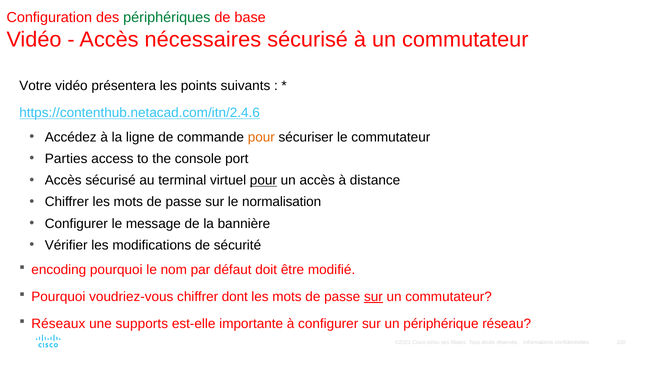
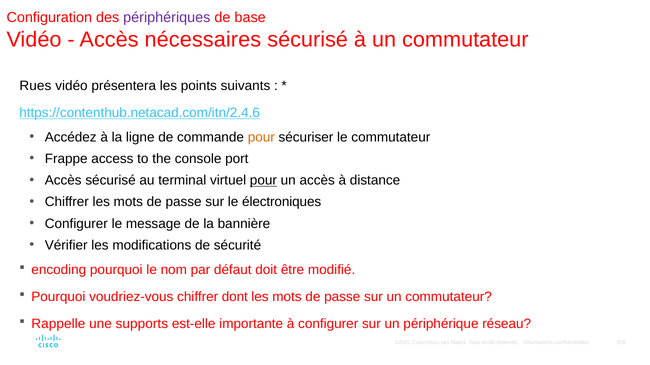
périphériques colour: green -> purple
Votre: Votre -> Rues
Parties: Parties -> Frappe
normalisation: normalisation -> électroniques
sur at (373, 297) underline: present -> none
Réseaux: Réseaux -> Rappelle
